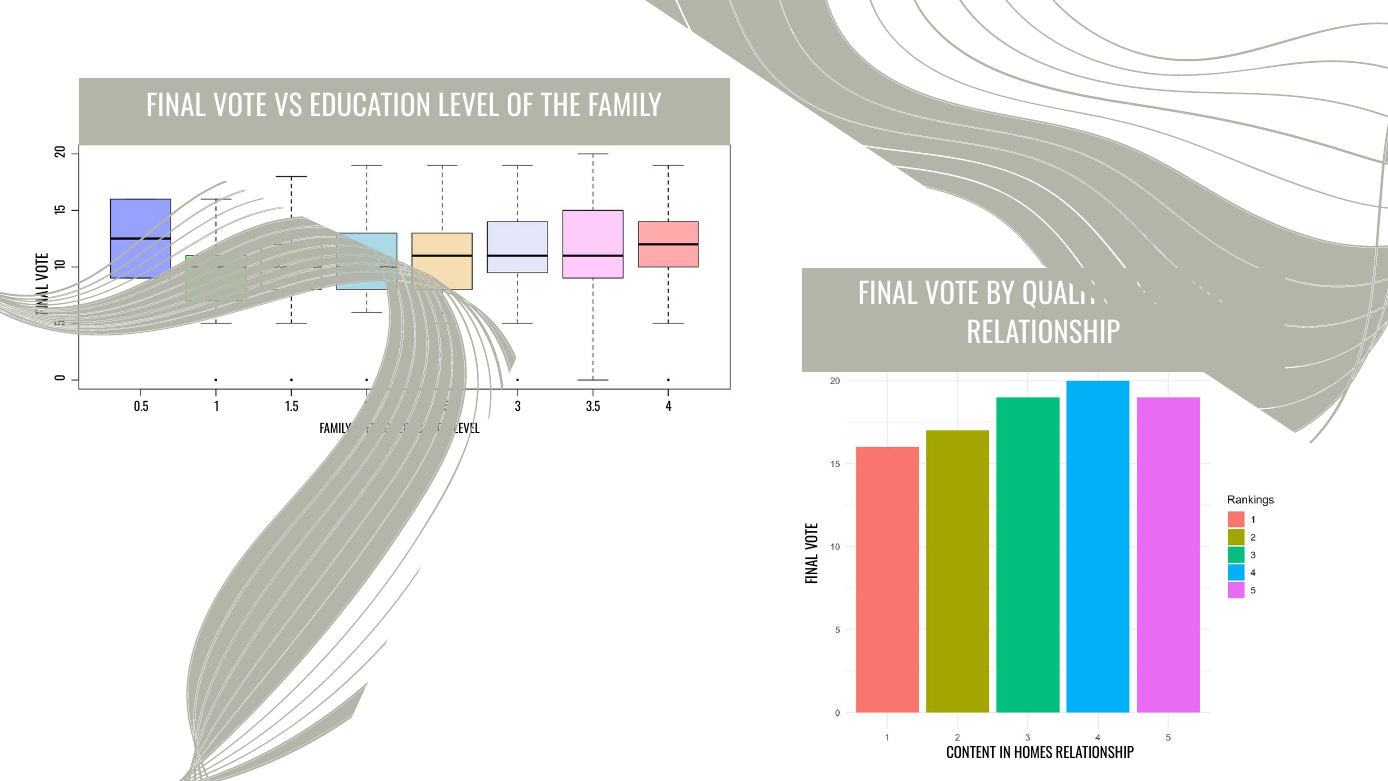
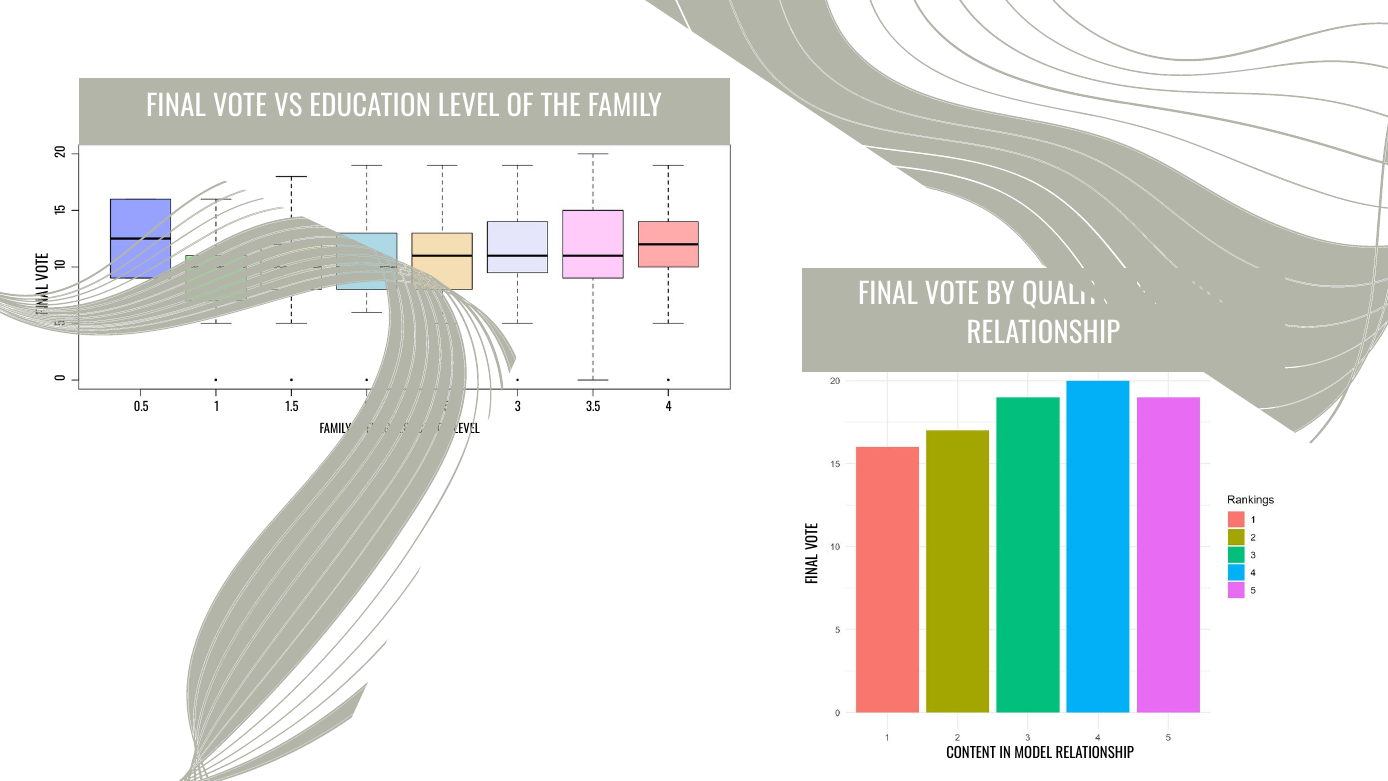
HOMES: HOMES -> MODEL
